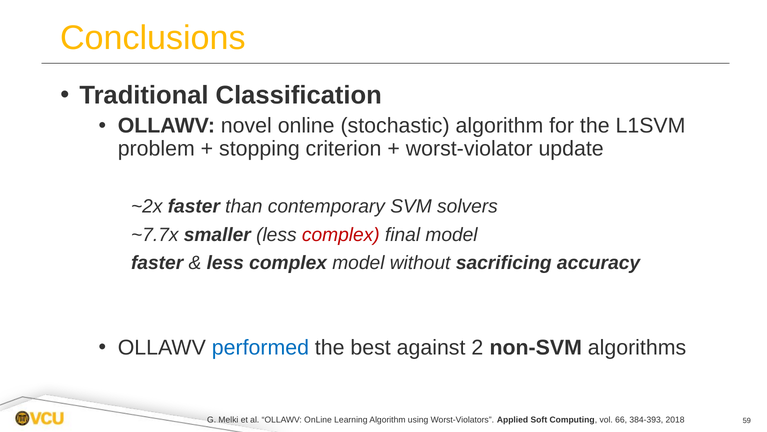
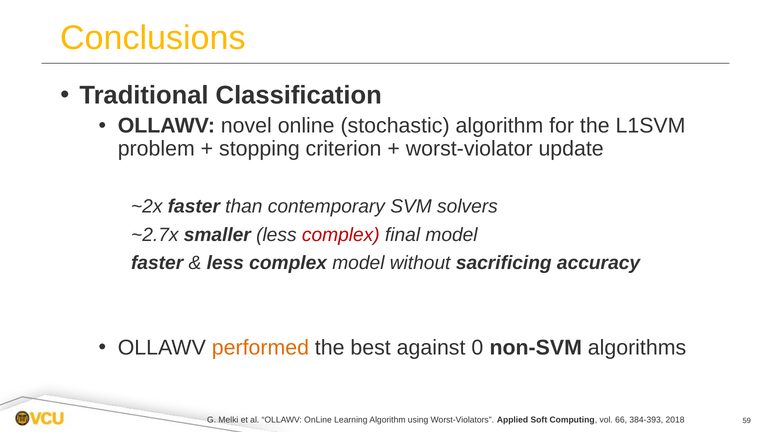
~7.7x: ~7.7x -> ~2.7x
performed colour: blue -> orange
2: 2 -> 0
